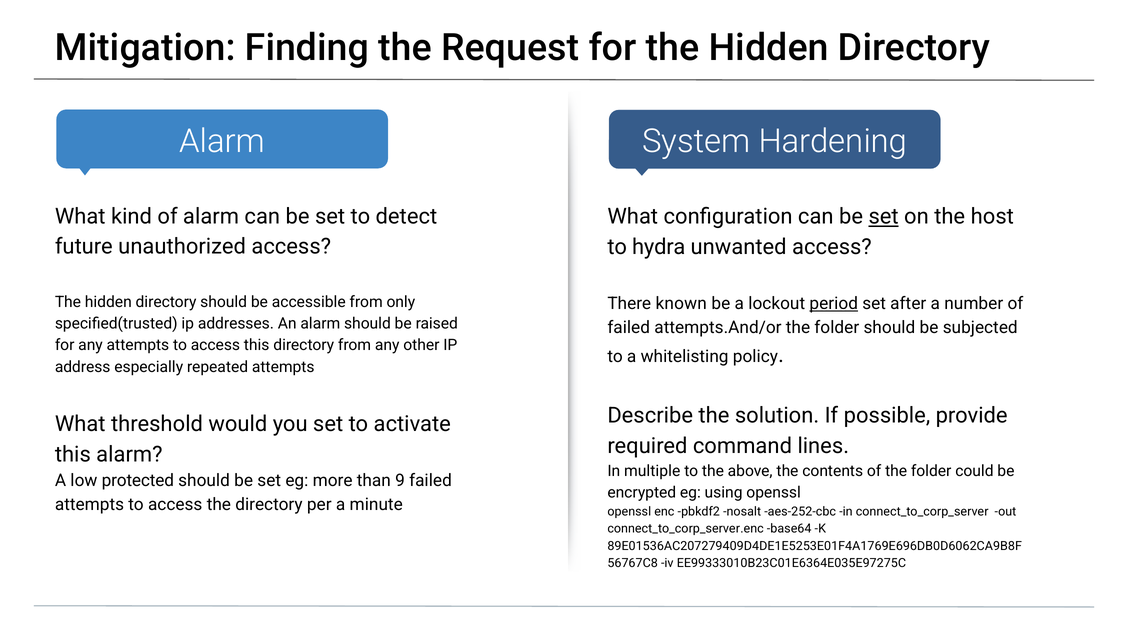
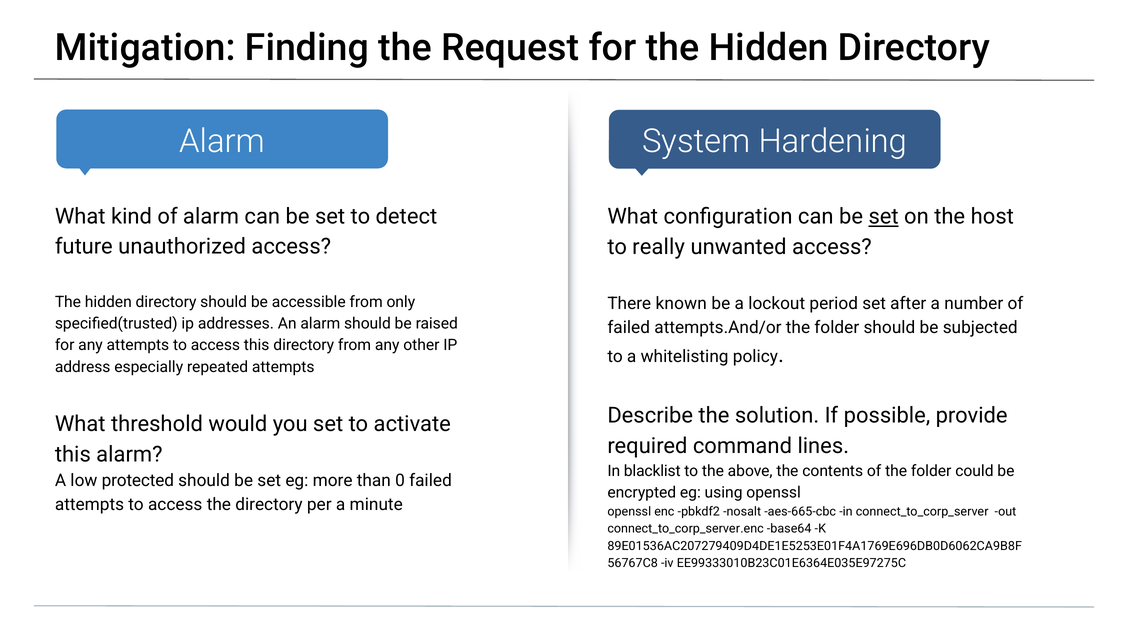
hydra: hydra -> really
period underline: present -> none
multiple: multiple -> blacklist
9: 9 -> 0
aes-252-cbc: aes-252-cbc -> aes-665-cbc
